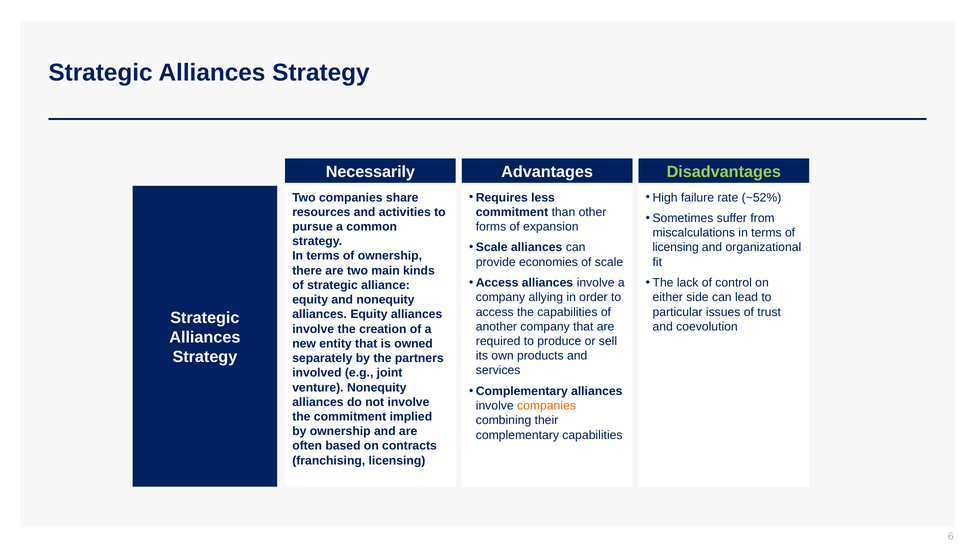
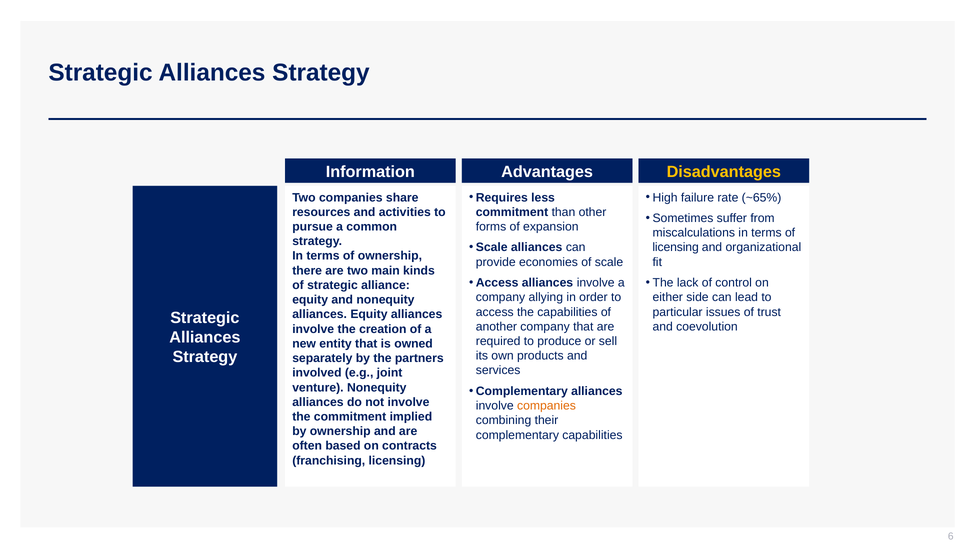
Necessarily: Necessarily -> Information
Disadvantages colour: light green -> yellow
~52%: ~52% -> ~65%
